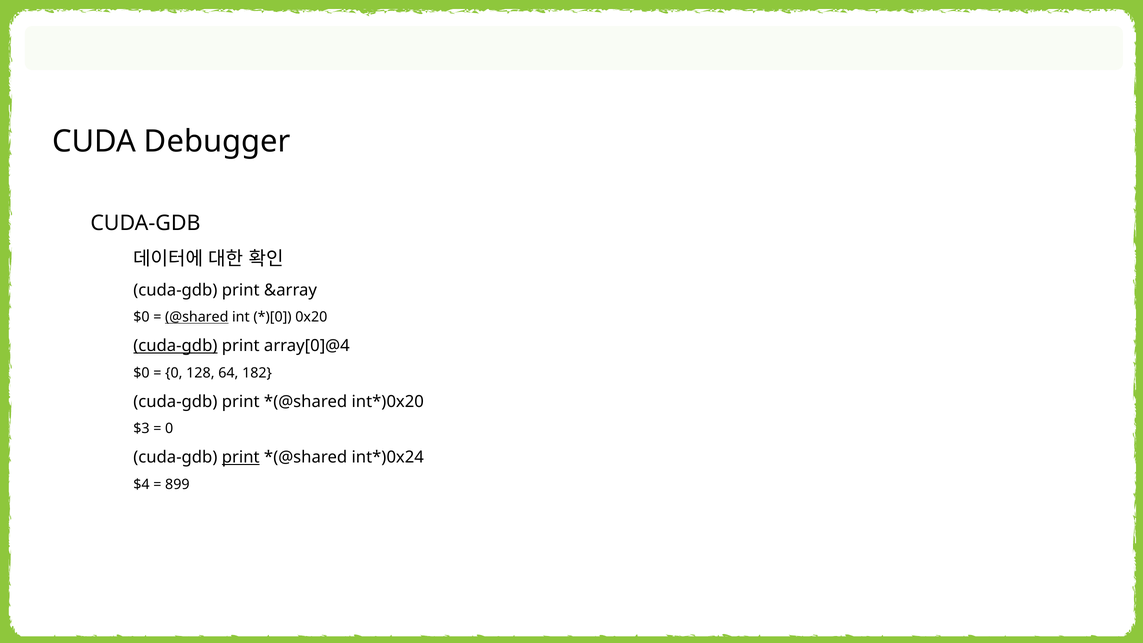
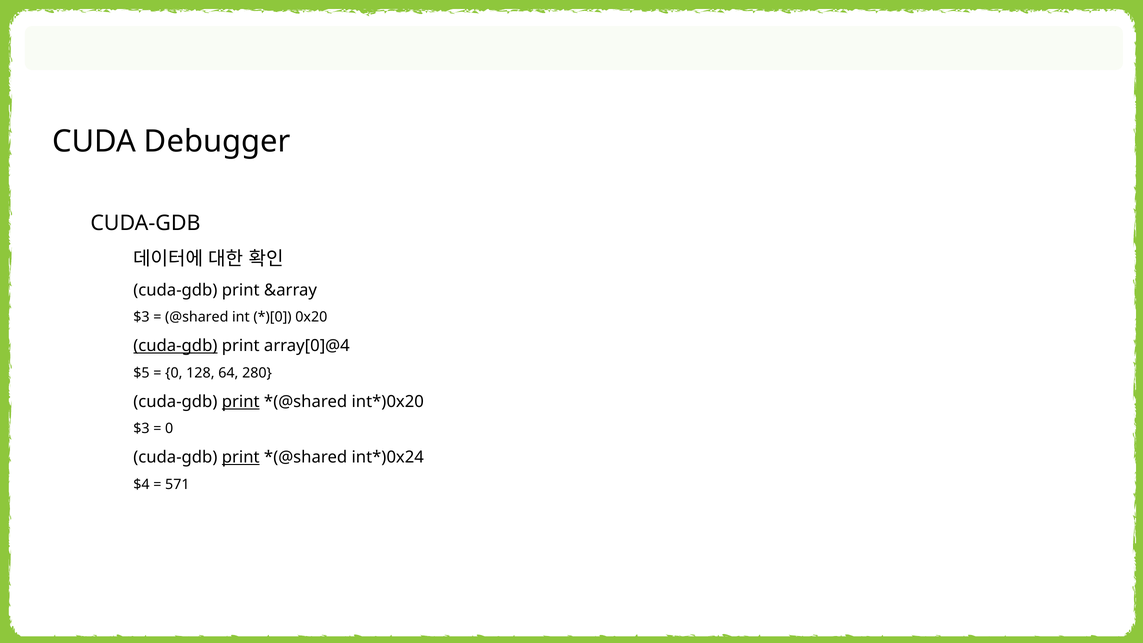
$0 at (141, 317): $0 -> $3
@shared underline: present -> none
$0 at (141, 373): $0 -> $5
182: 182 -> 280
print at (241, 402) underline: none -> present
899: 899 -> 571
